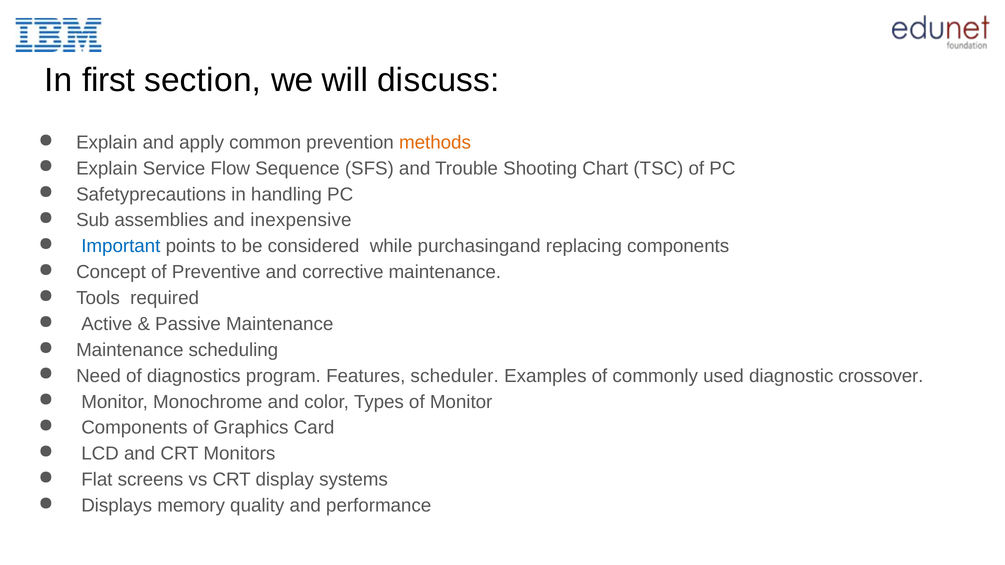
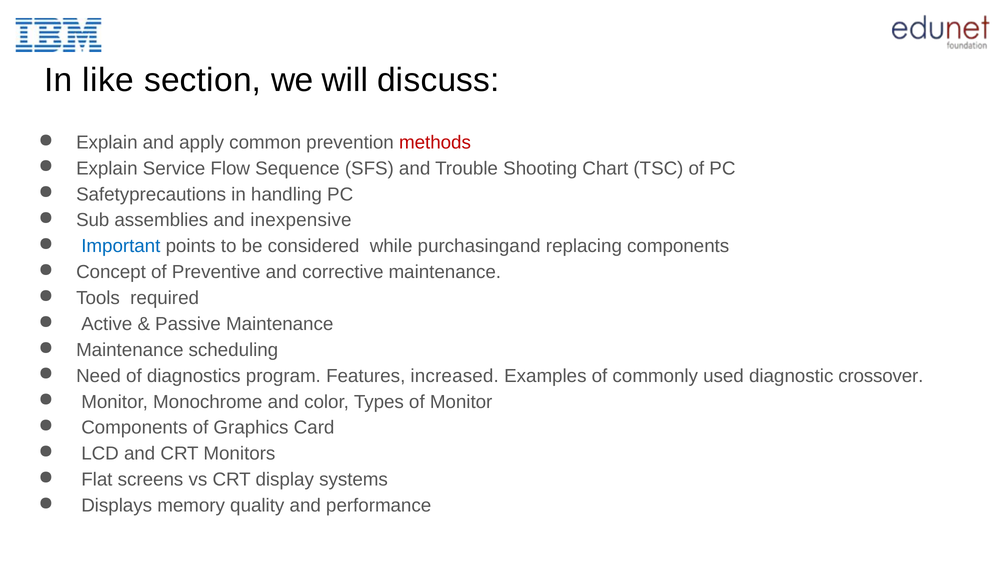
first: first -> like
methods colour: orange -> red
scheduler: scheduler -> increased
